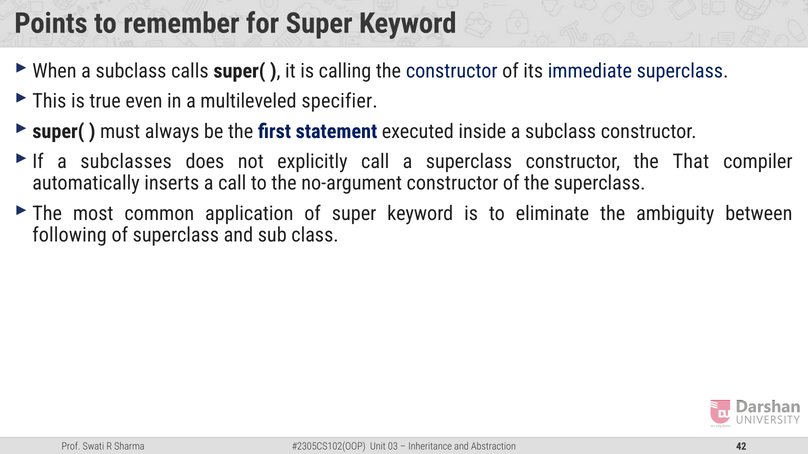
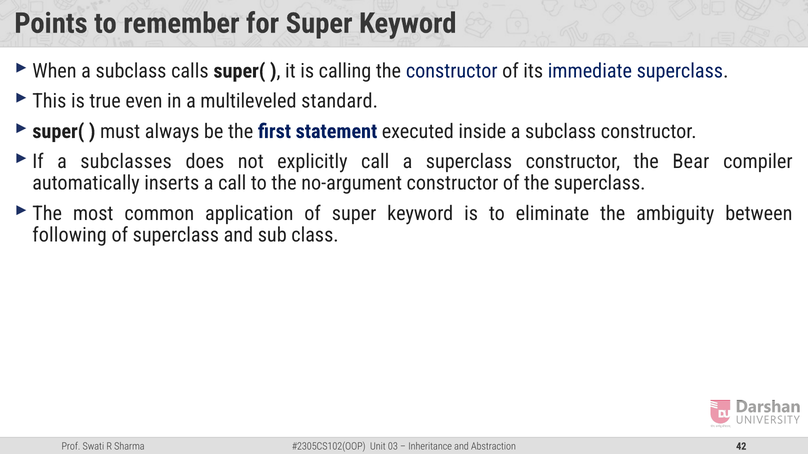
specifier: specifier -> standard
That: That -> Bear
